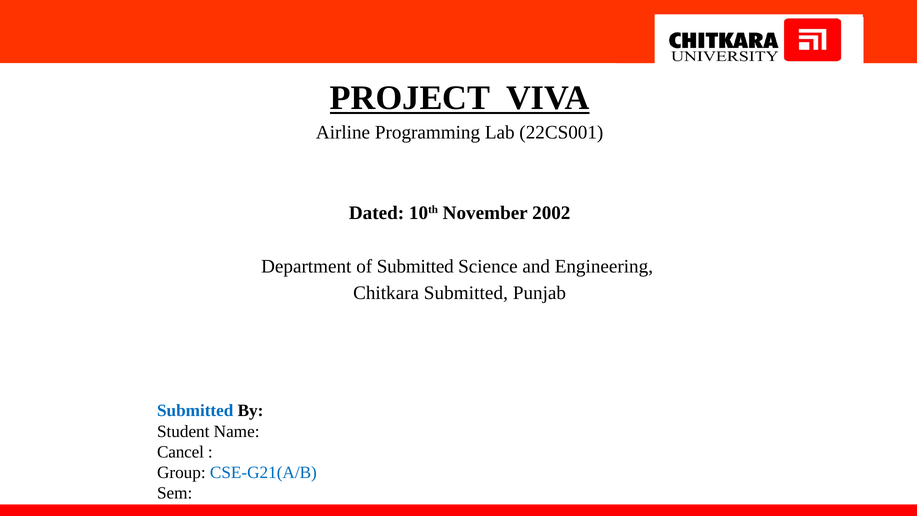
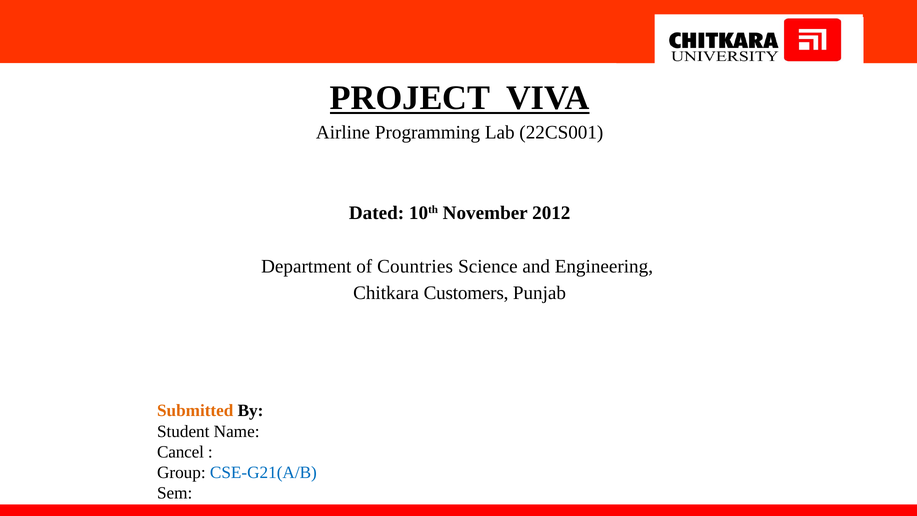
2002: 2002 -> 2012
of Submitted: Submitted -> Countries
Chitkara Submitted: Submitted -> Customers
Submitted at (195, 411) colour: blue -> orange
